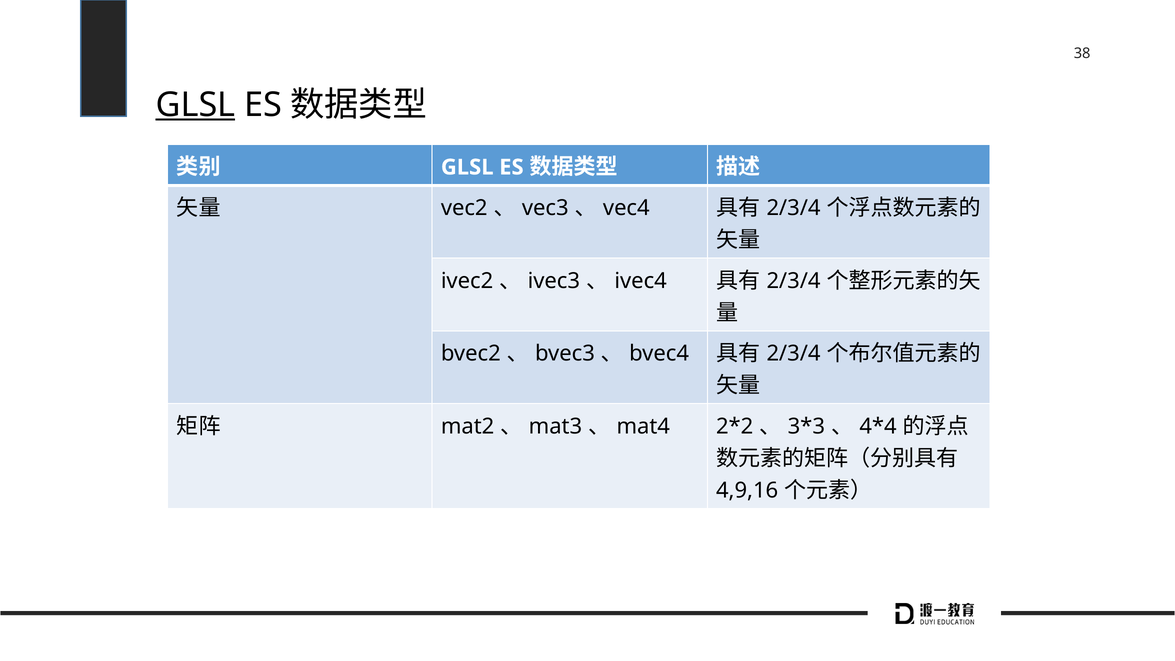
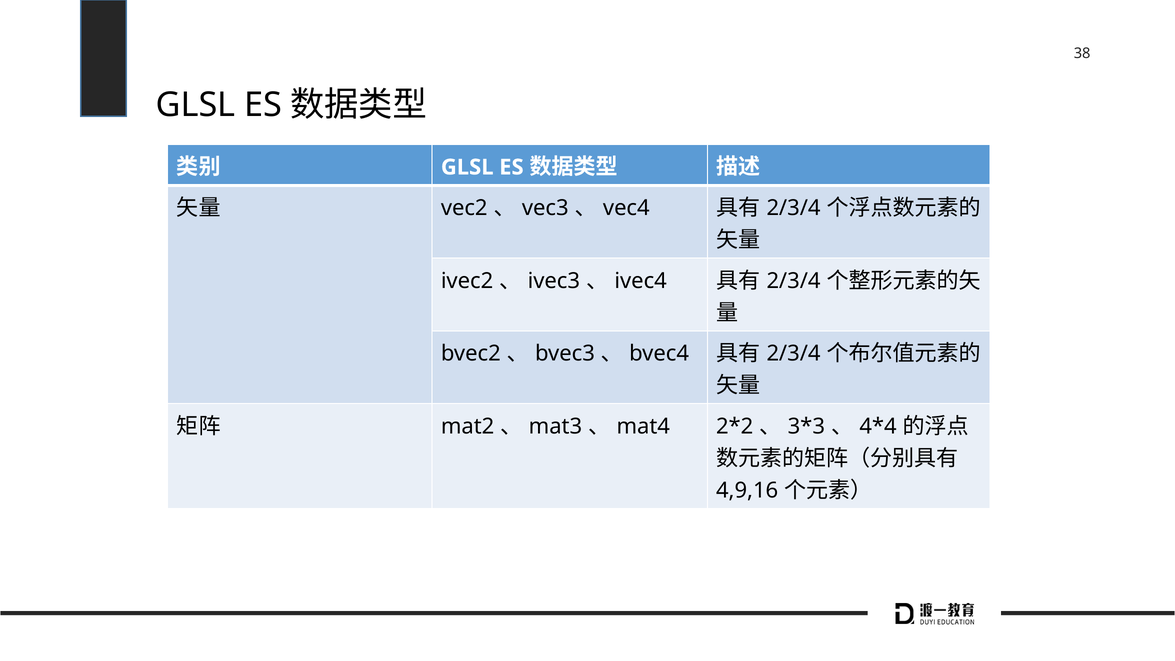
GLSL at (195, 105) underline: present -> none
